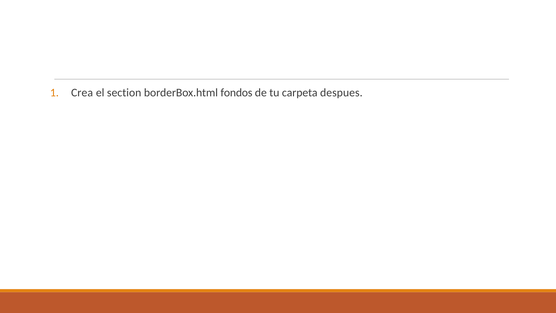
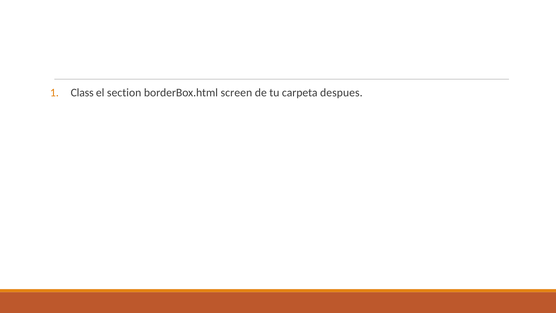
Crea: Crea -> Class
fondos: fondos -> screen
